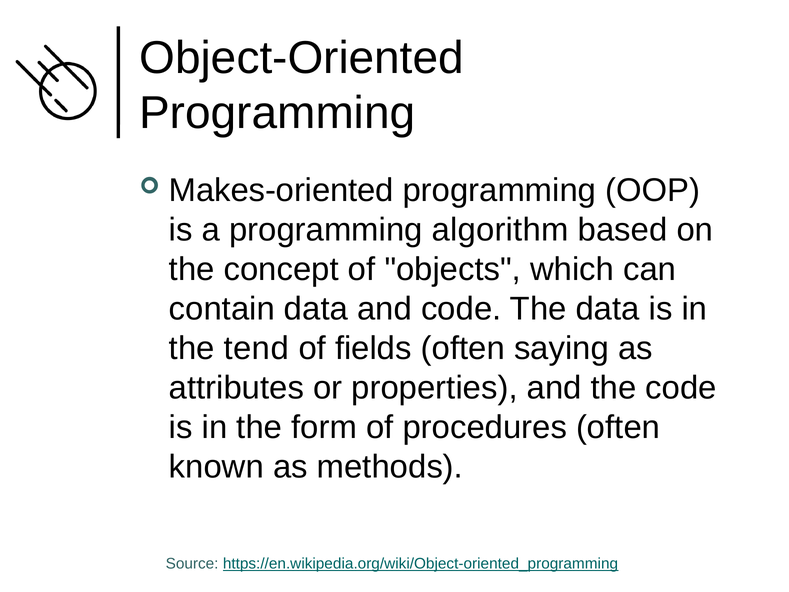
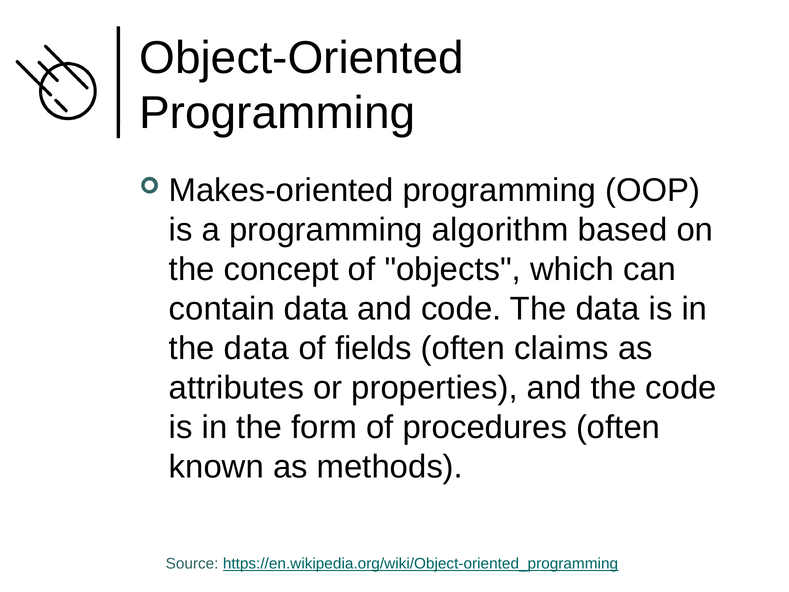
tend at (256, 348): tend -> data
saying: saying -> claims
